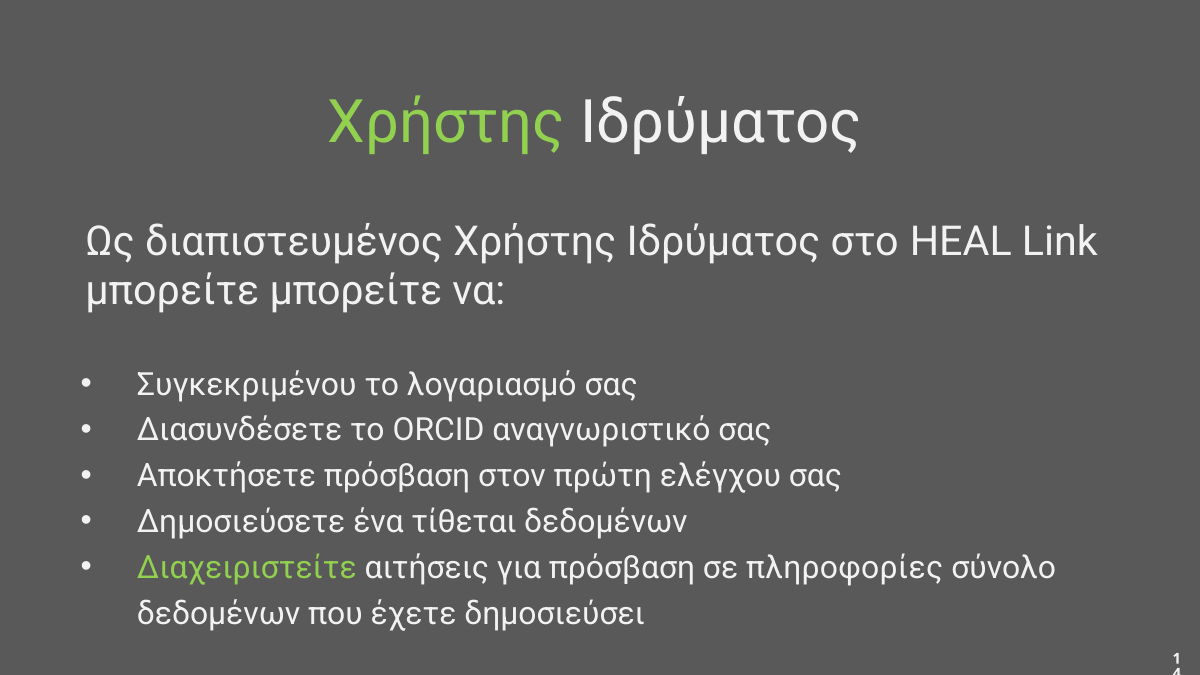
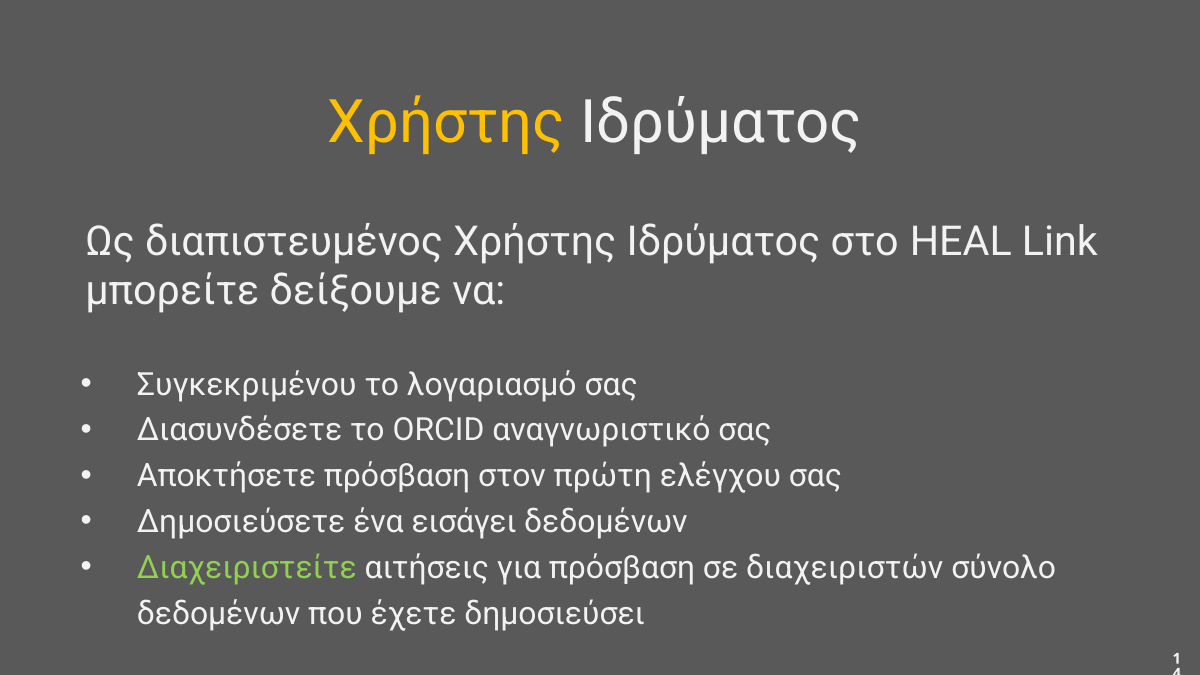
Χρήστης at (447, 123) colour: light green -> yellow
μπορείτε μπορείτε: μπορείτε -> δείξουμε
τίθεται: τίθεται -> εισάγει
πληροφορίες: πληροφορίες -> διαχειριστών
